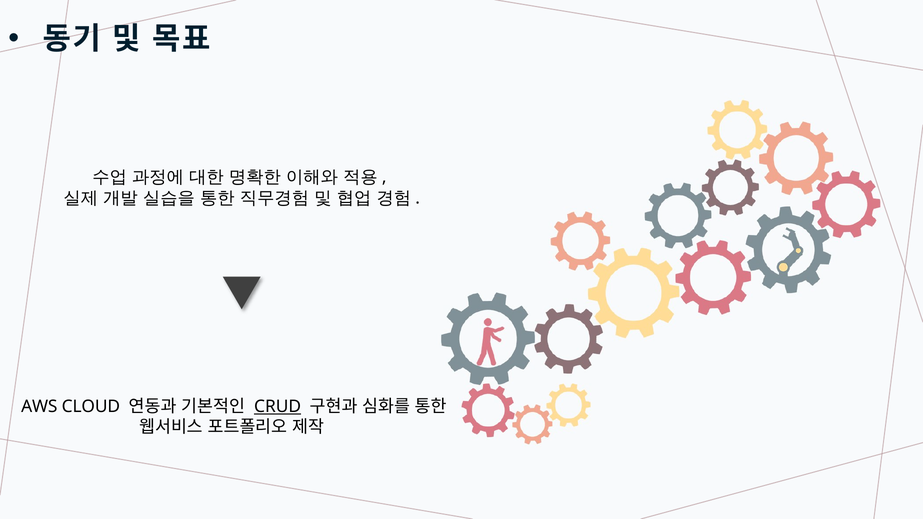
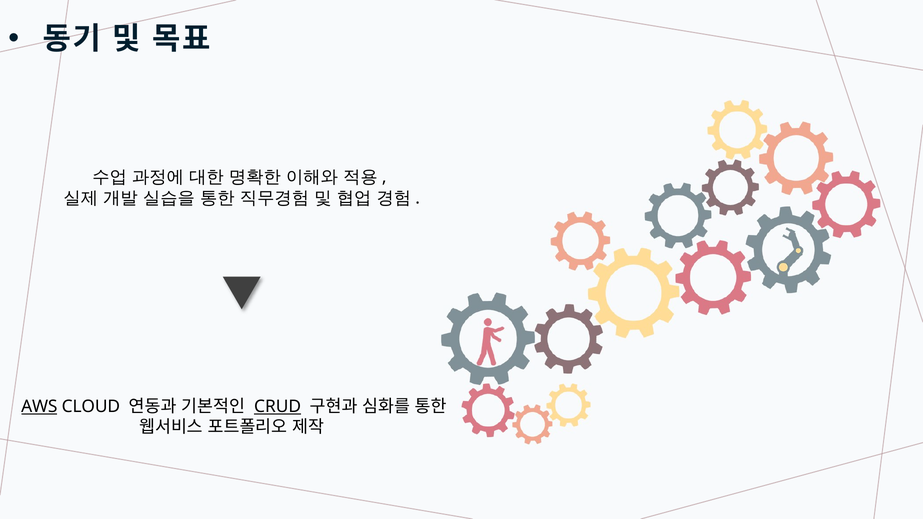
AWS underline: none -> present
